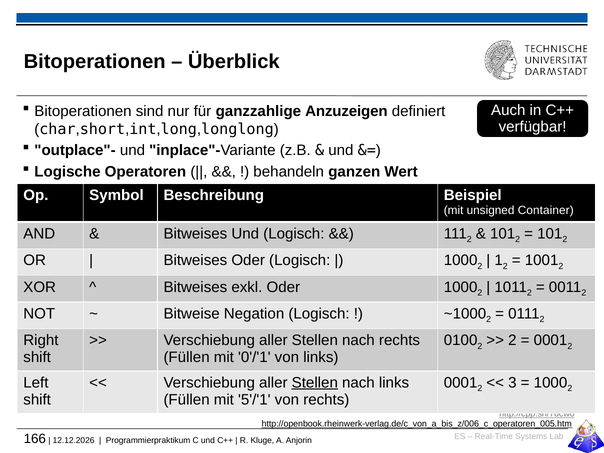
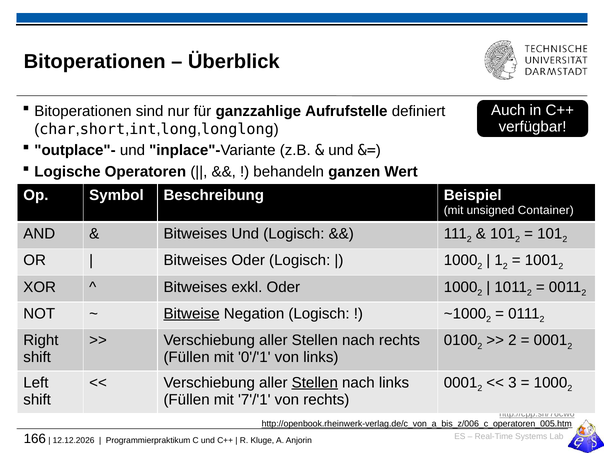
Anzuzeigen: Anzuzeigen -> Aufrufstelle
Bitweise underline: none -> present
5'/'1: 5'/'1 -> 7'/'1
